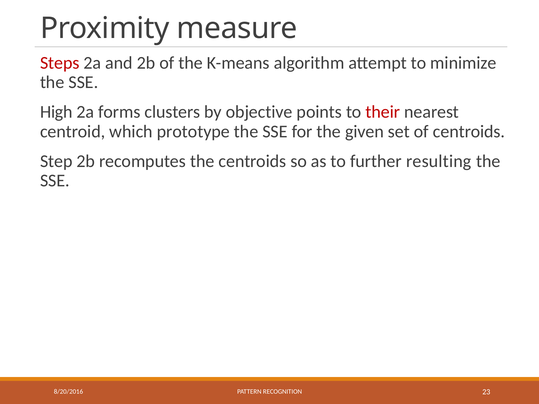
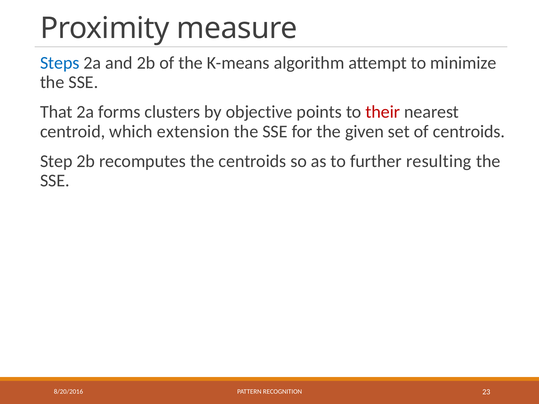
Steps colour: red -> blue
High: High -> That
prototype: prototype -> extension
